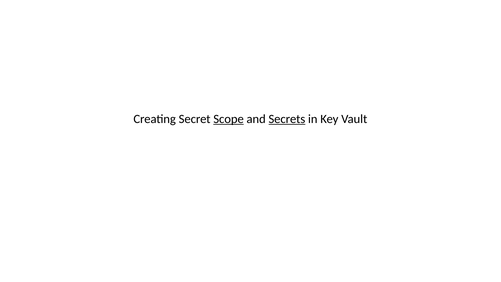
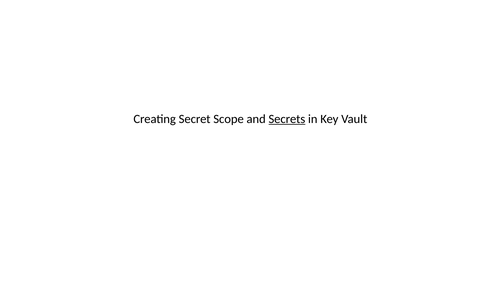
Scope underline: present -> none
